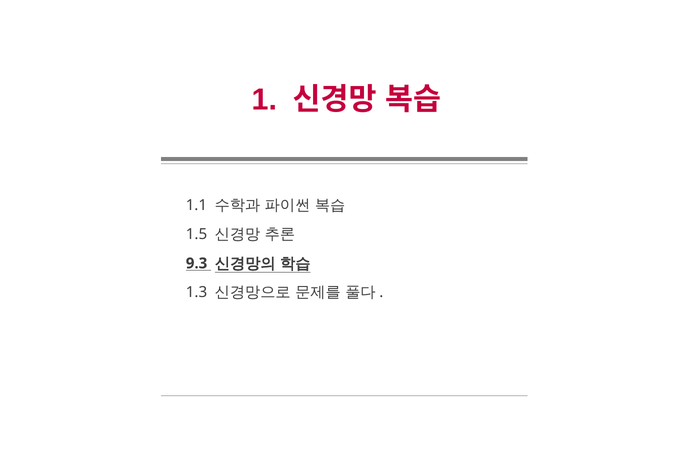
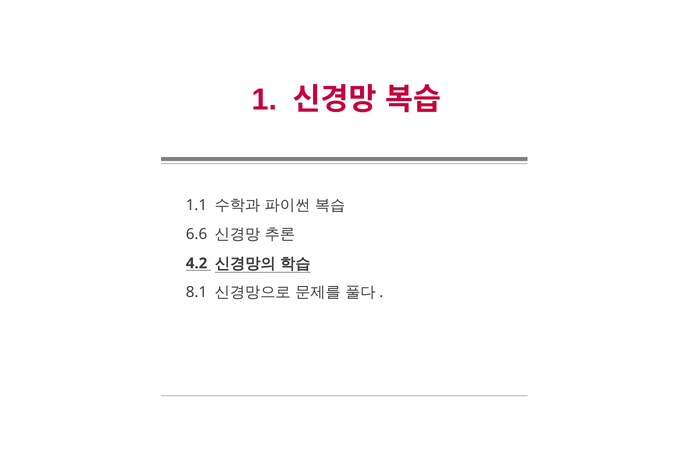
1.5: 1.5 -> 6.6
9.3: 9.3 -> 4.2
1.3: 1.3 -> 8.1
